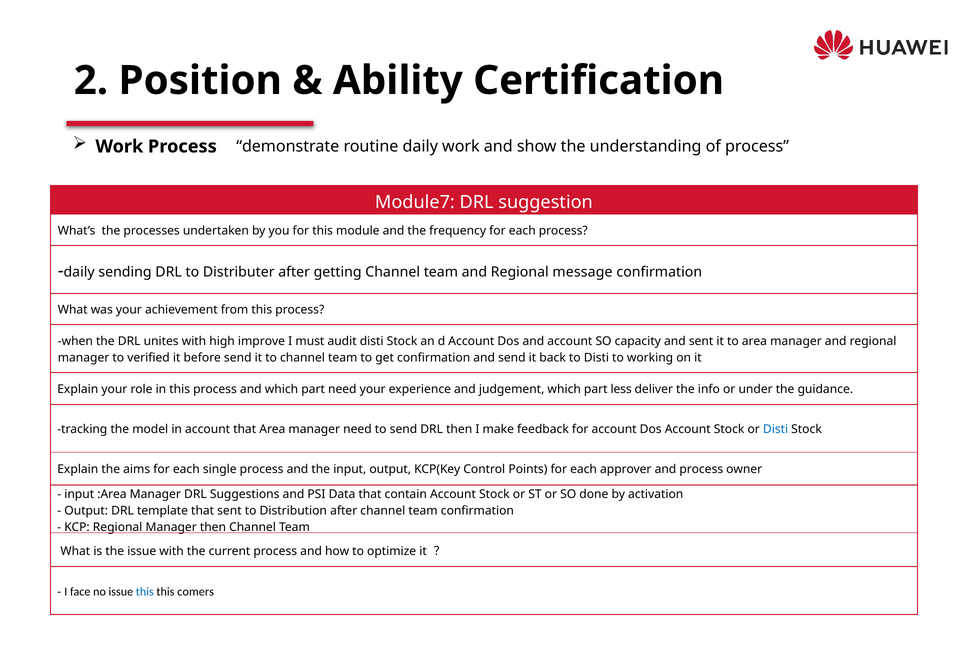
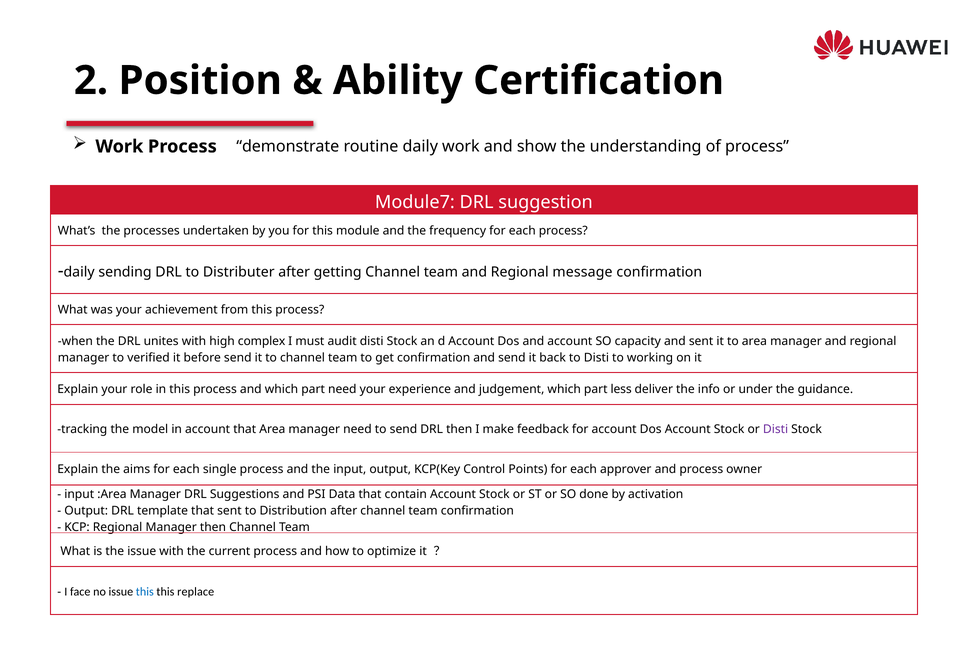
improve: improve -> complex
Disti at (776, 430) colour: blue -> purple
comers: comers -> replace
